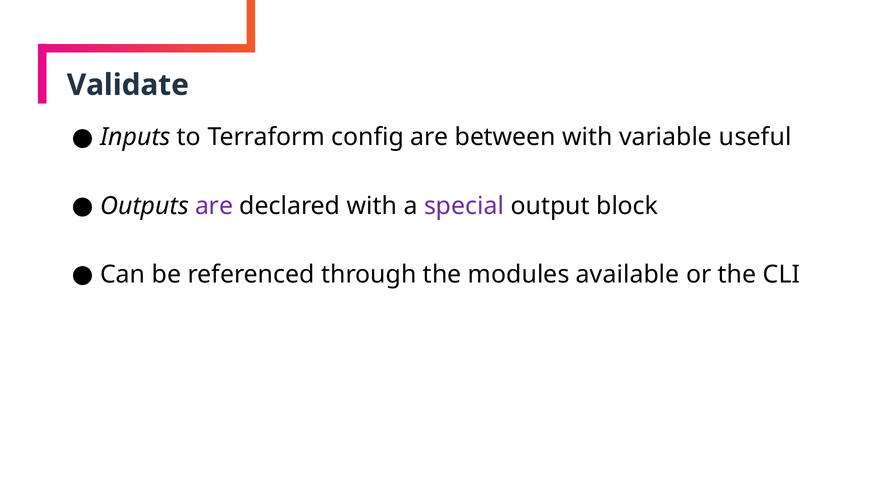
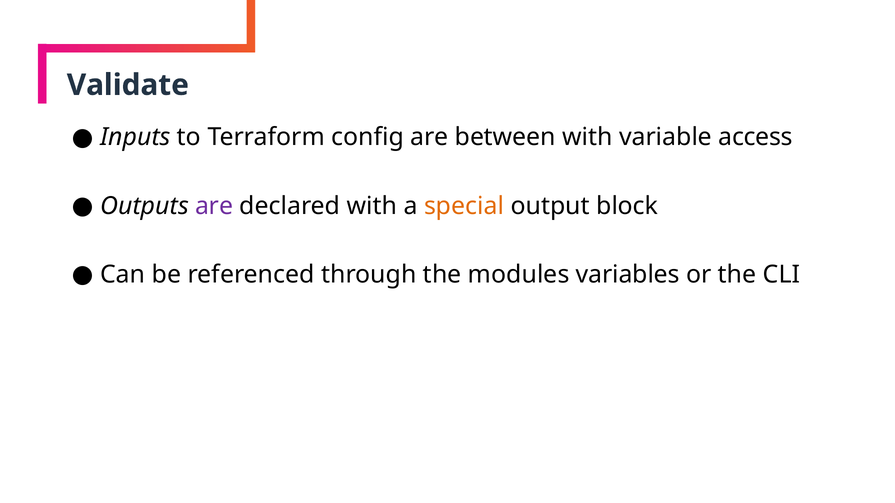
useful: useful -> access
special colour: purple -> orange
available: available -> variables
